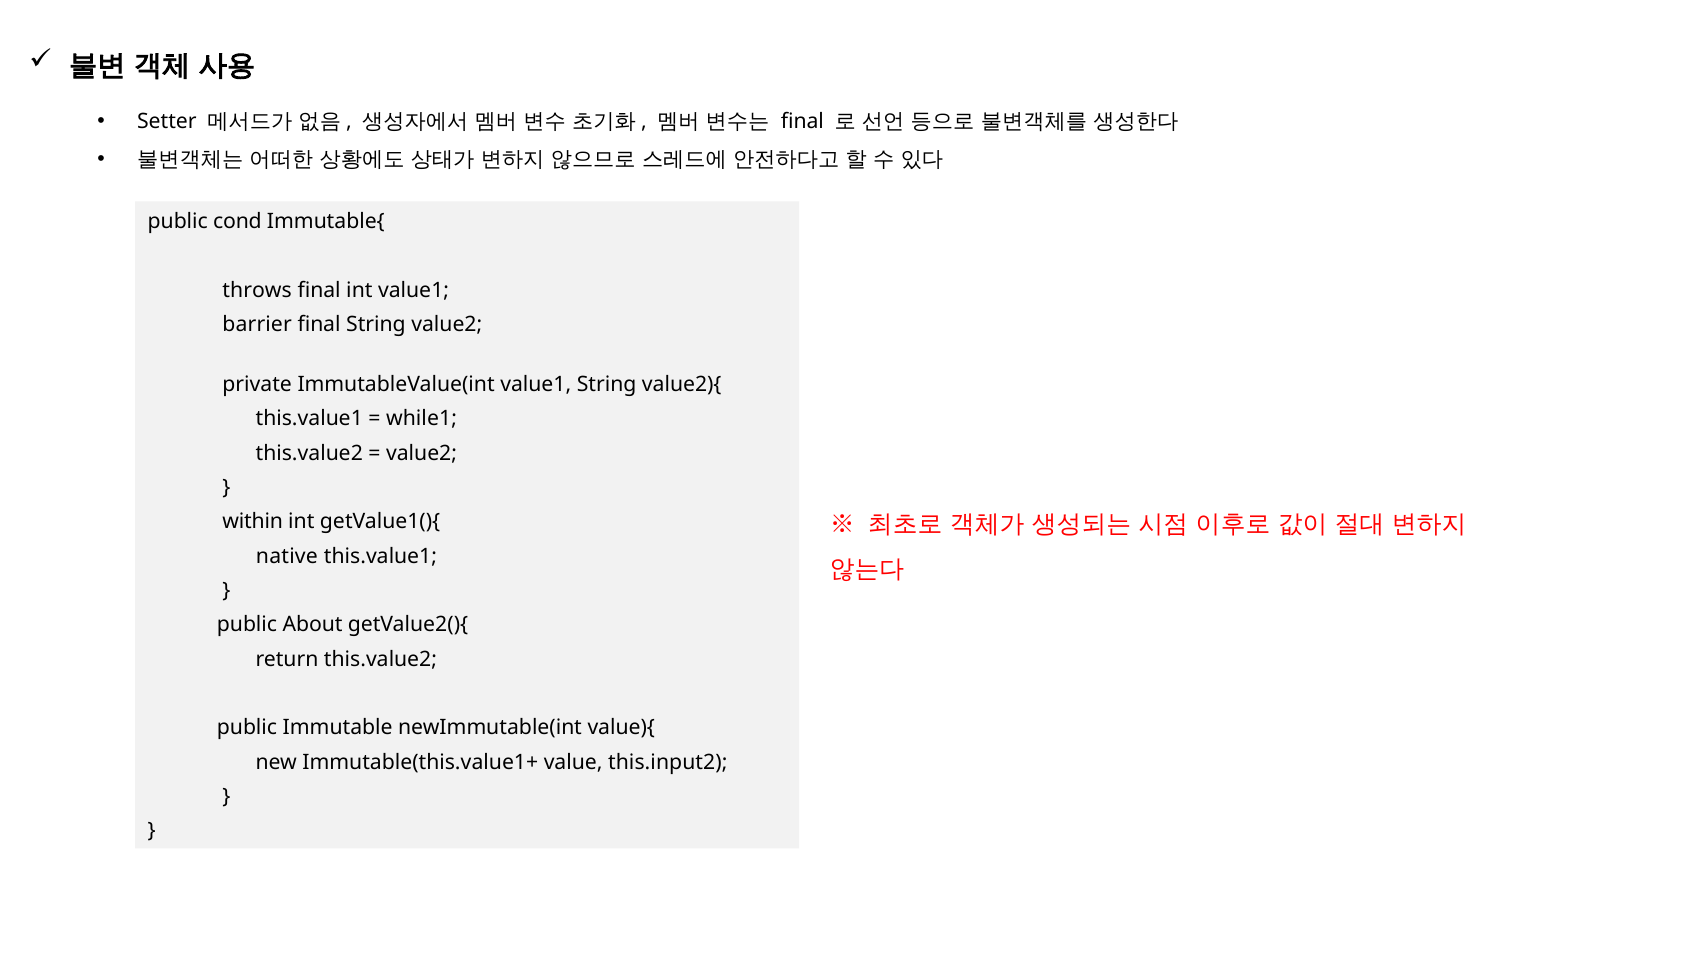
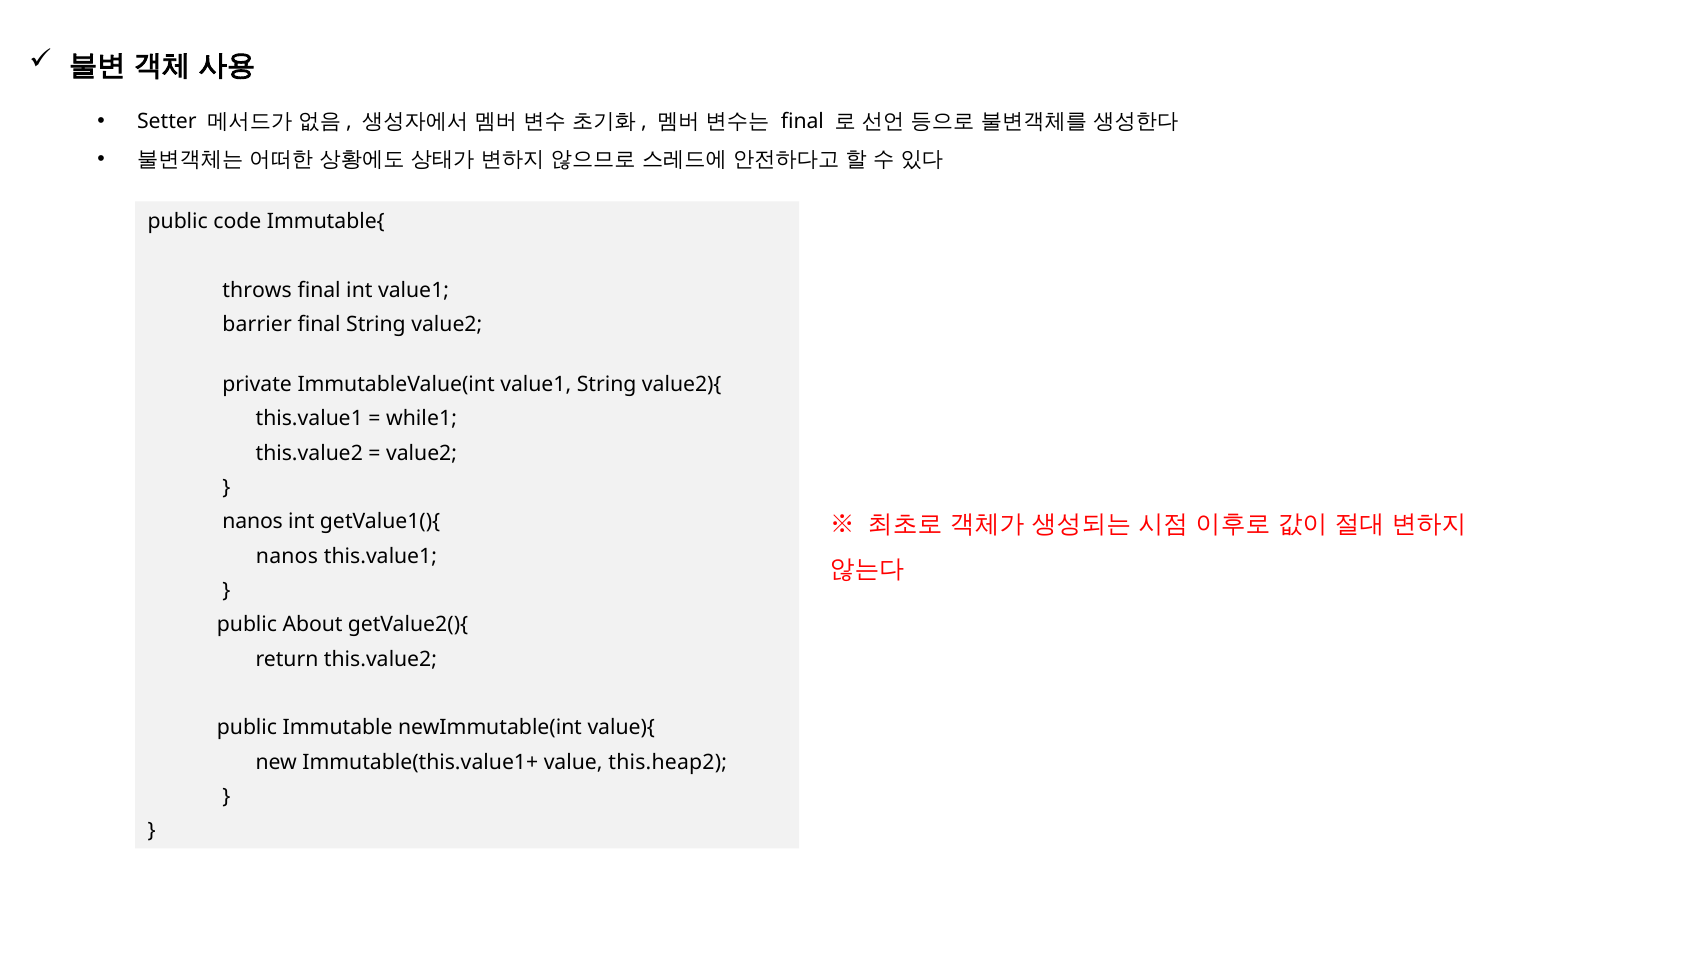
cond: cond -> code
within at (253, 522): within -> nanos
native at (287, 556): native -> nanos
this.input2: this.input2 -> this.heap2
